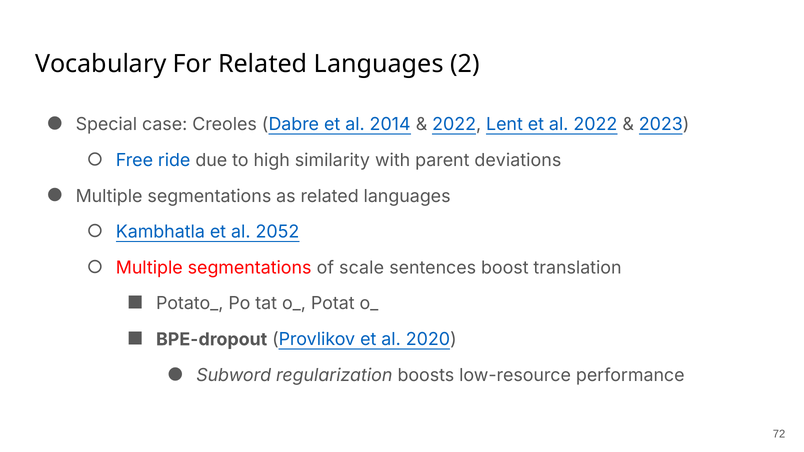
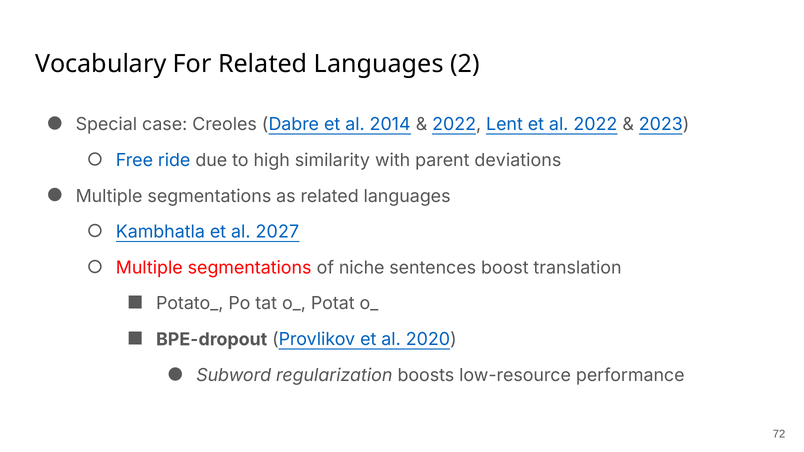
2052: 2052 -> 2027
scale: scale -> niche
